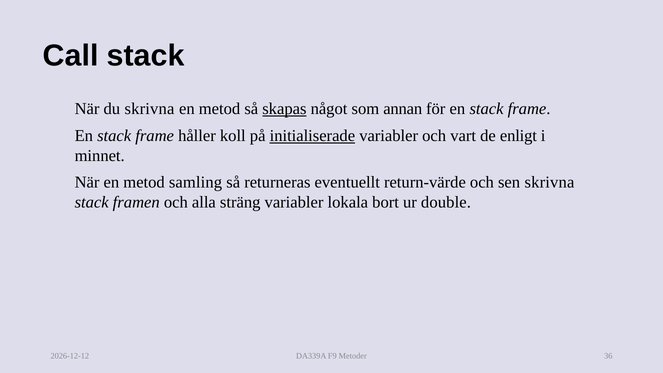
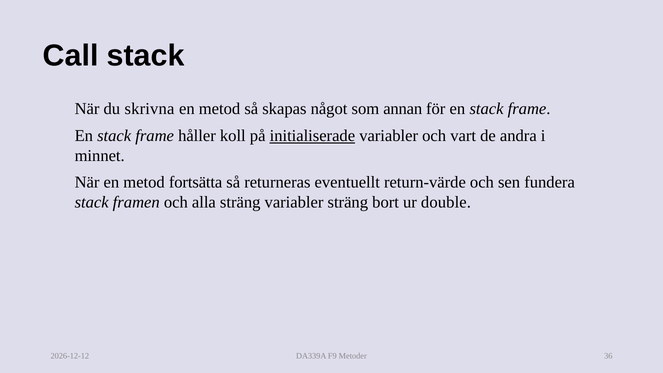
skapas underline: present -> none
enligt: enligt -> andra
samling: samling -> fortsätta
sen skrivna: skrivna -> fundera
variabler lokala: lokala -> sträng
